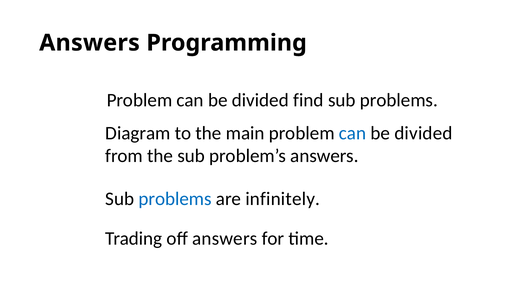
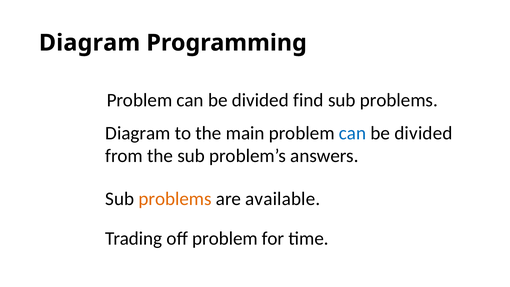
Answers at (90, 43): Answers -> Diagram
problems at (175, 199) colour: blue -> orange
infinitely: infinitely -> available
off answers: answers -> problem
